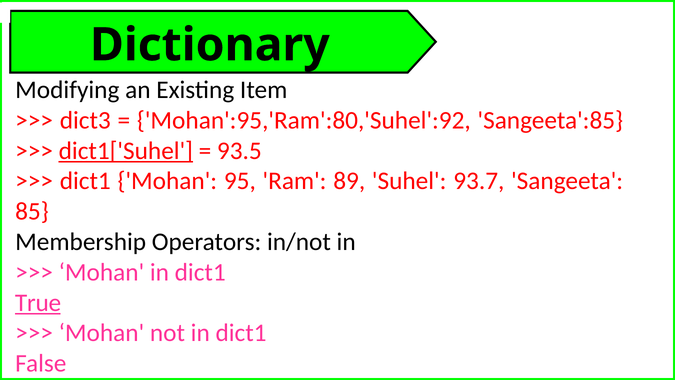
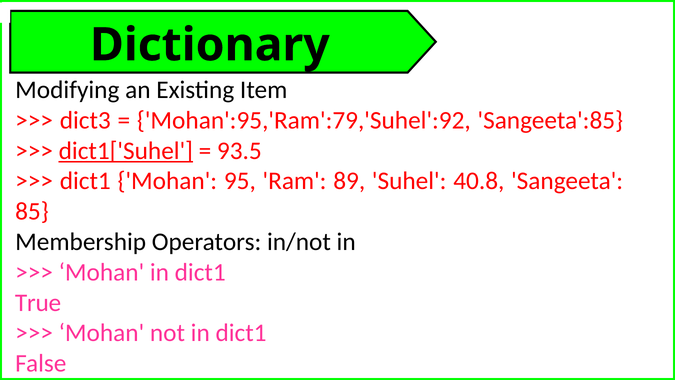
Mohan':95,'Ram':80,'Suhel':92: Mohan':95,'Ram':80,'Suhel':92 -> Mohan':95,'Ram':79,'Suhel':92
93.7: 93.7 -> 40.8
True underline: present -> none
